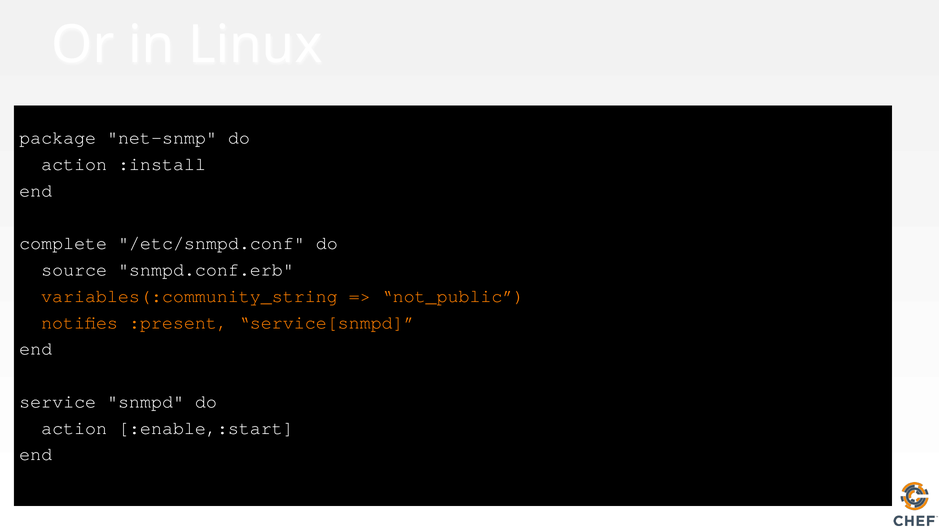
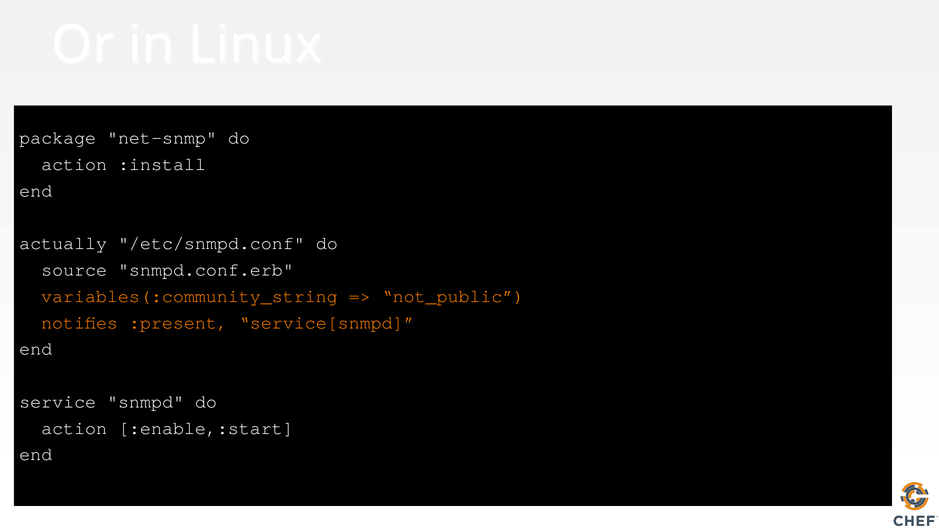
complete: complete -> actually
